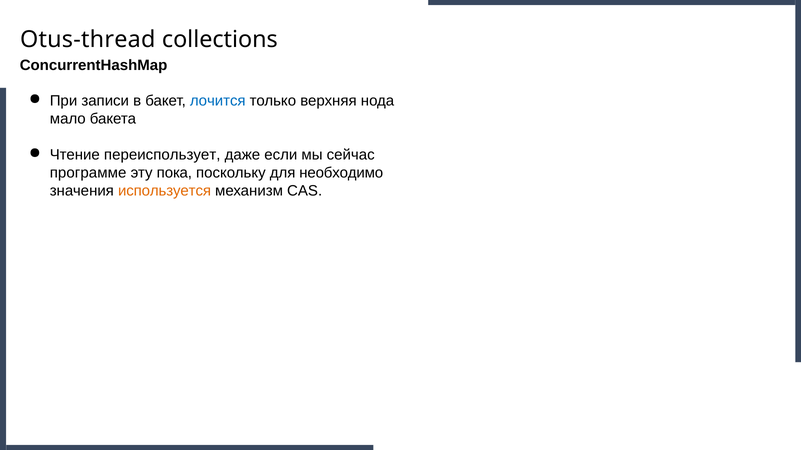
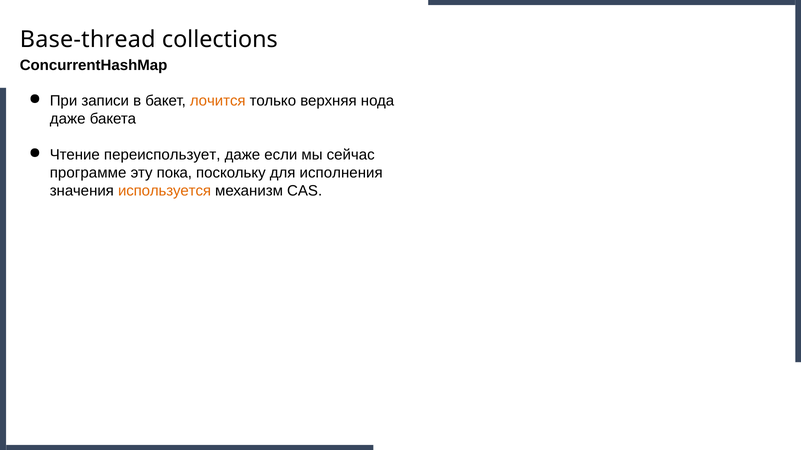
Otus-thread: Otus-thread -> Base-thread
лочится colour: blue -> orange
мало at (68, 119): мало -> даже
необходимо: необходимо -> исполнения
